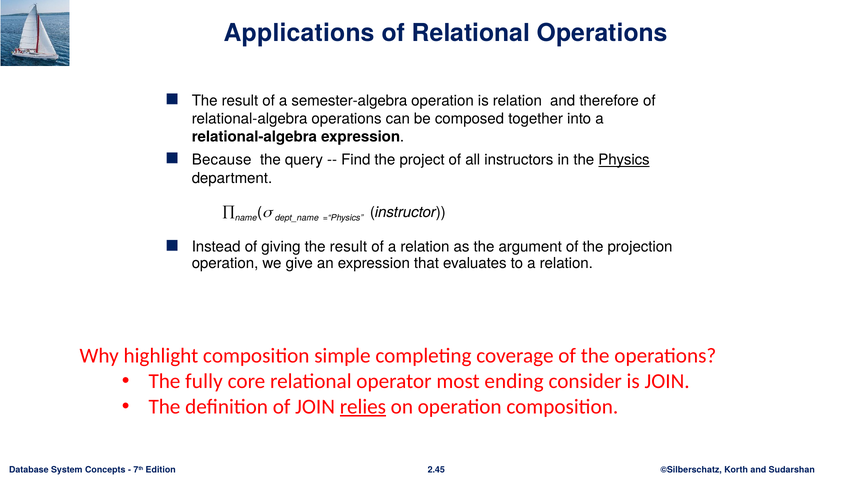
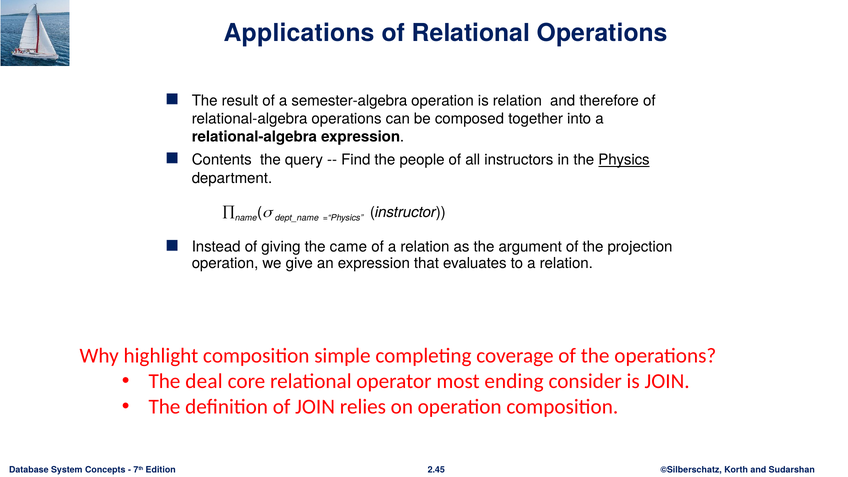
Because: Because -> Contents
project: project -> people
giving the result: result -> came
fully: fully -> deal
relies underline: present -> none
